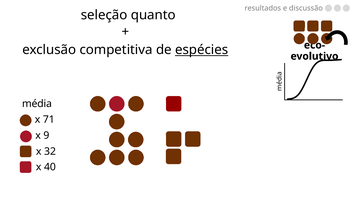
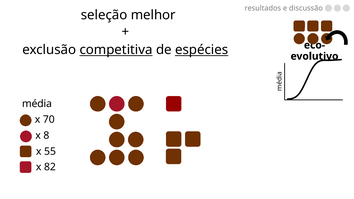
quanto: quanto -> melhor
competitiva underline: none -> present
71: 71 -> 70
9: 9 -> 8
32: 32 -> 55
40: 40 -> 82
